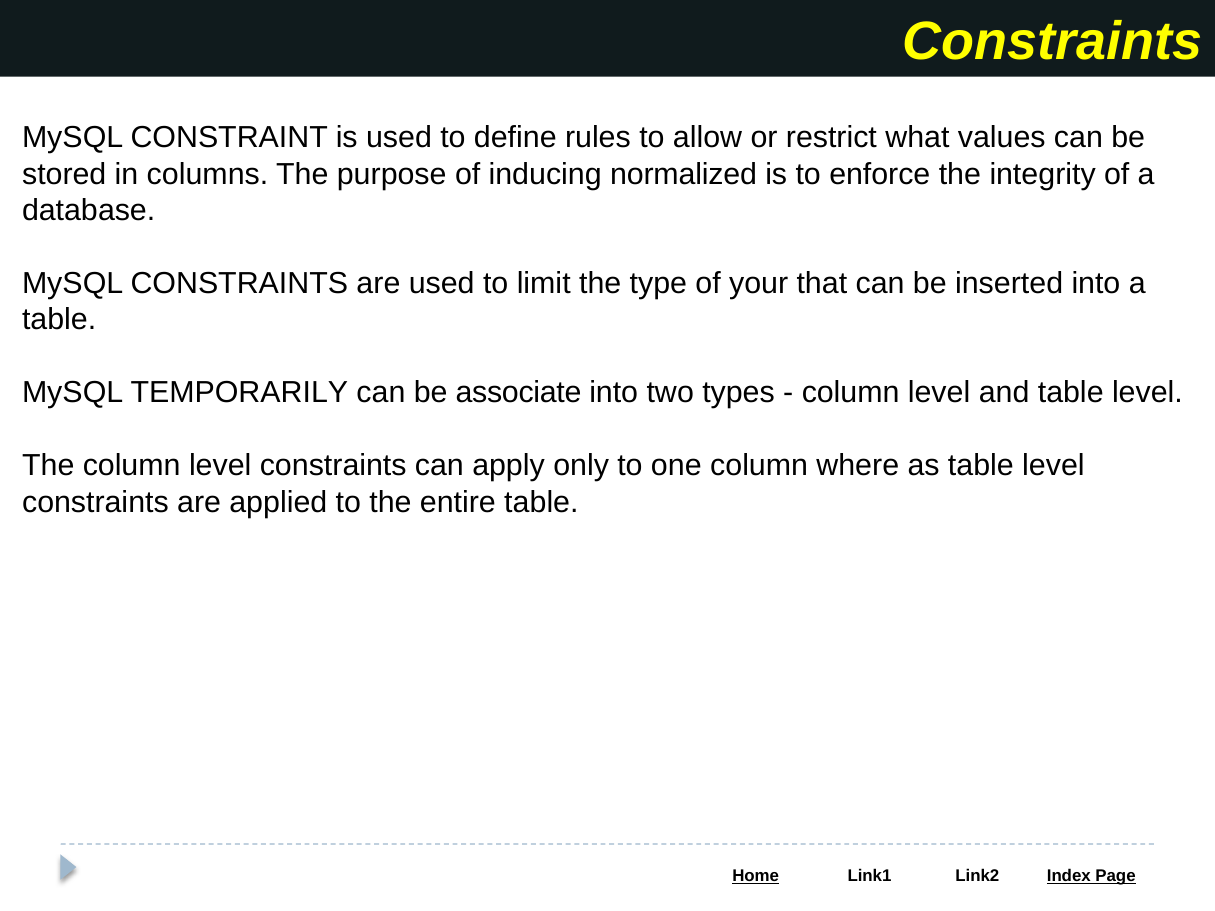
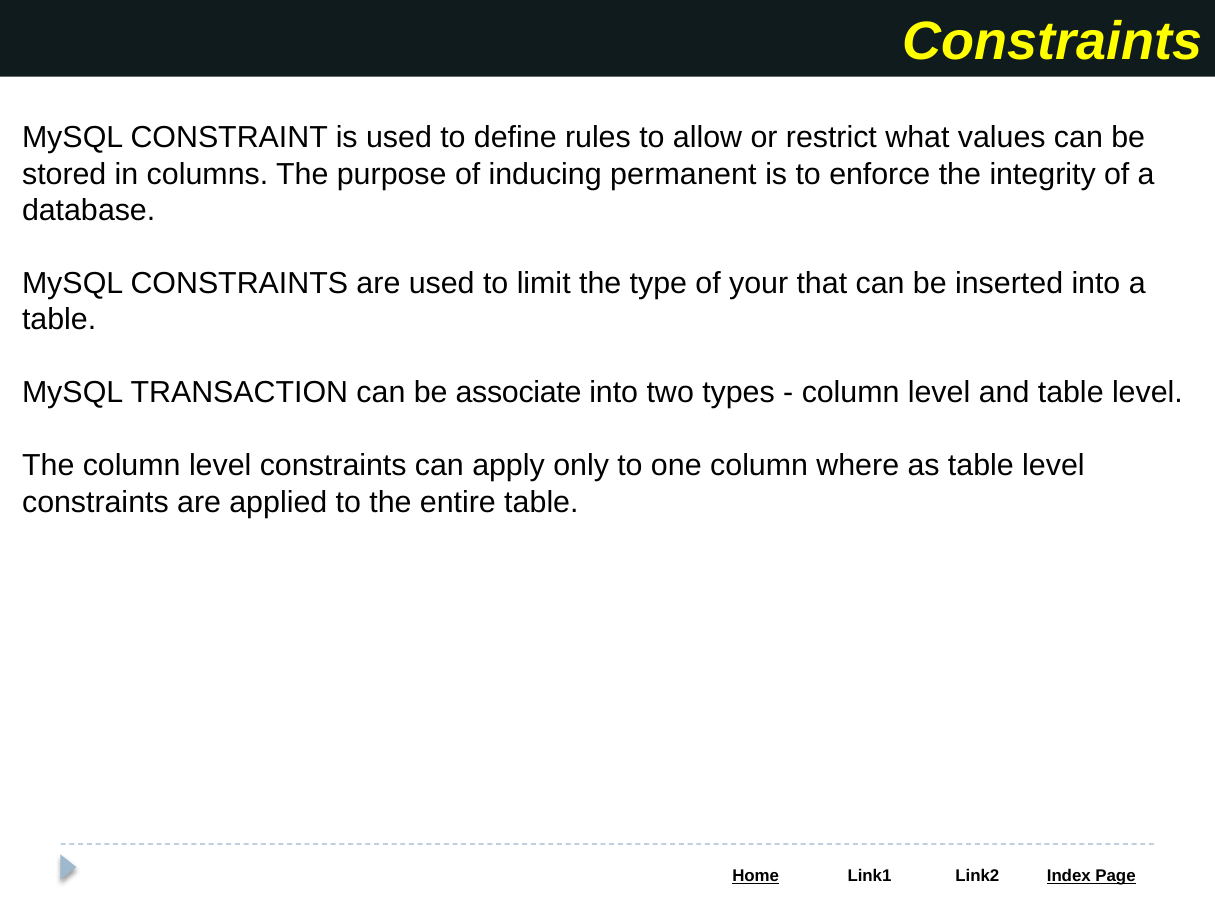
normalized: normalized -> permanent
TEMPORARILY: TEMPORARILY -> TRANSACTION
